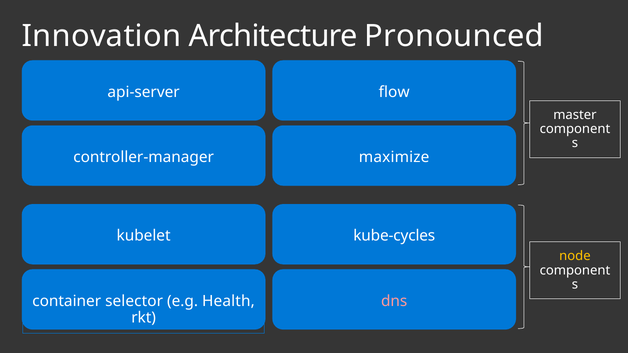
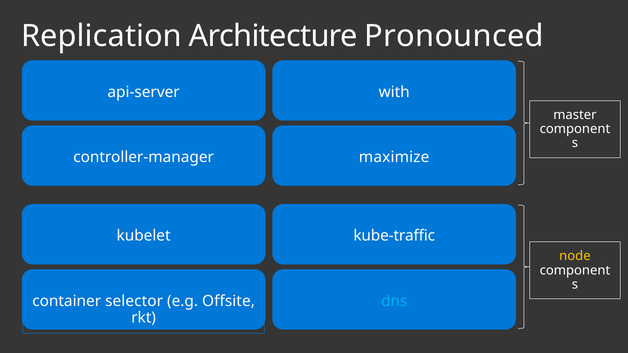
Innovation: Innovation -> Replication
flow: flow -> with
kube-cycles: kube-cycles -> kube-traffic
Health: Health -> Offsite
dns colour: pink -> light blue
